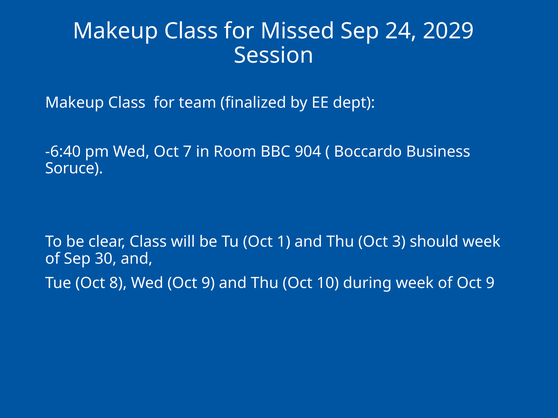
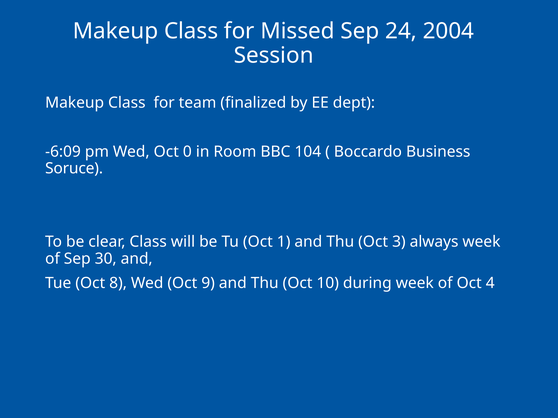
2029: 2029 -> 2004
-6:40: -6:40 -> -6:09
7: 7 -> 0
904: 904 -> 104
should: should -> always
of Oct 9: 9 -> 4
